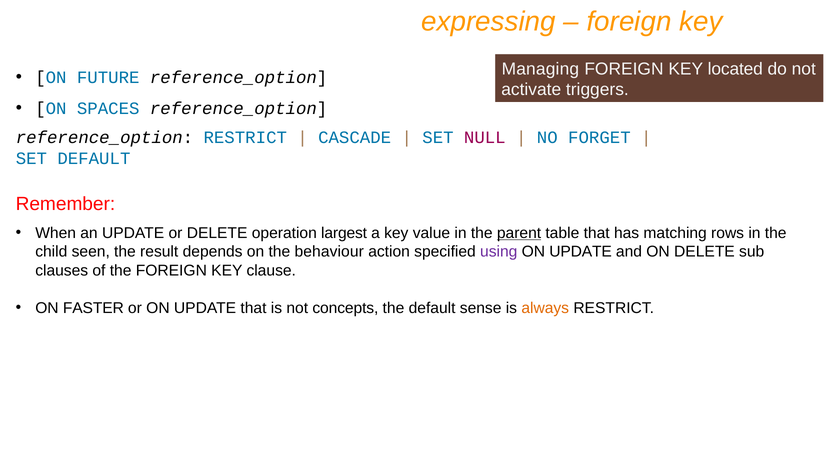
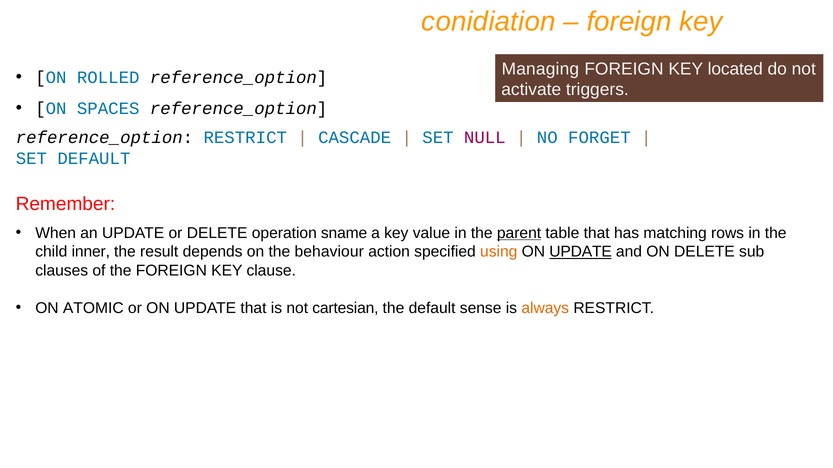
expressing: expressing -> conidiation
FUTURE: FUTURE -> ROLLED
largest: largest -> sname
seen: seen -> inner
using colour: purple -> orange
UPDATE at (581, 252) underline: none -> present
FASTER: FASTER -> ATOMIC
concepts: concepts -> cartesian
